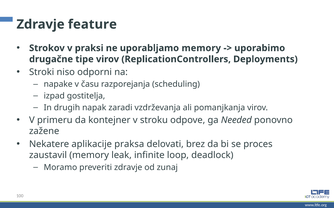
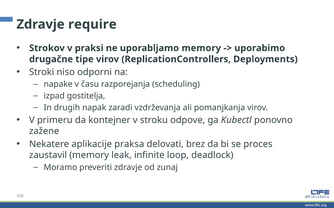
feature: feature -> require
Needed: Needed -> Kubectl
